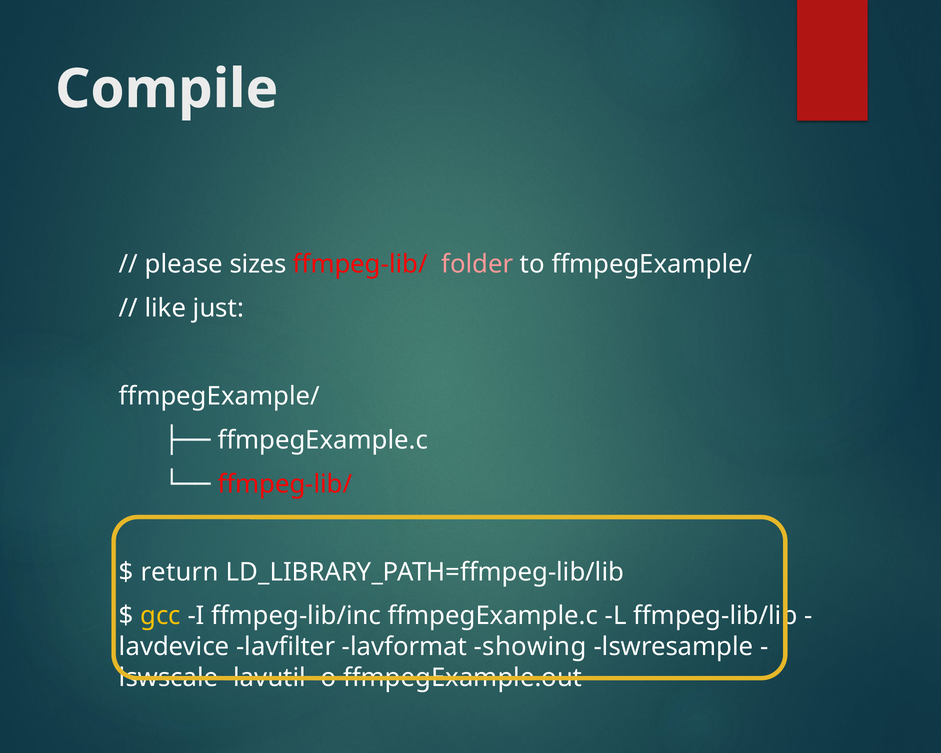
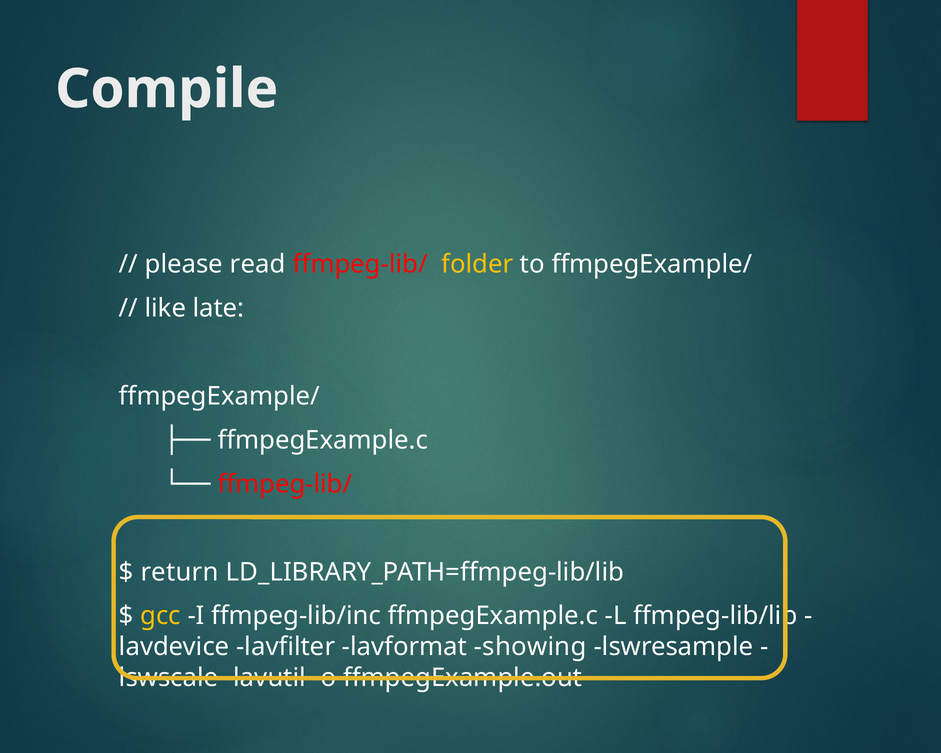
sizes: sizes -> read
folder colour: pink -> yellow
just: just -> late
